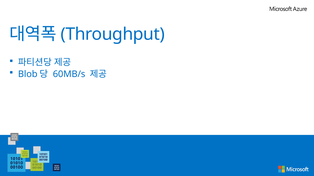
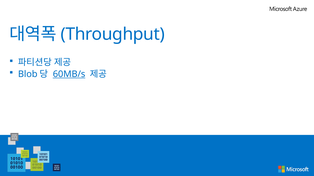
60MB/s underline: none -> present
